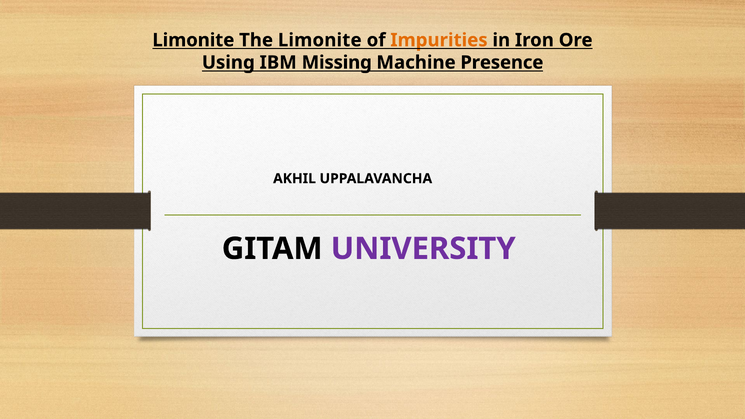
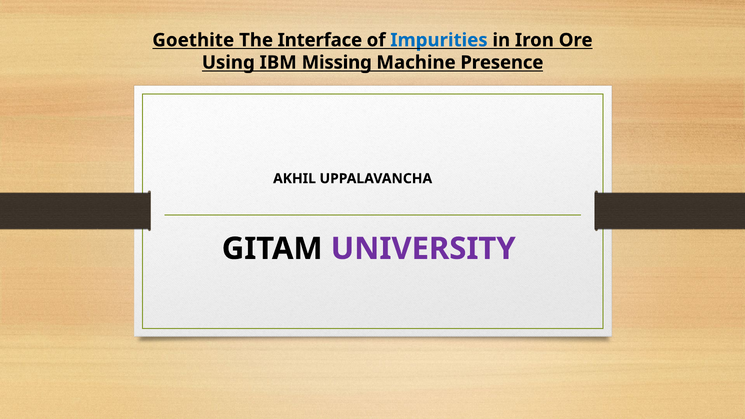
Limonite at (193, 40): Limonite -> Goethite
The Limonite: Limonite -> Interface
Impurities colour: orange -> blue
